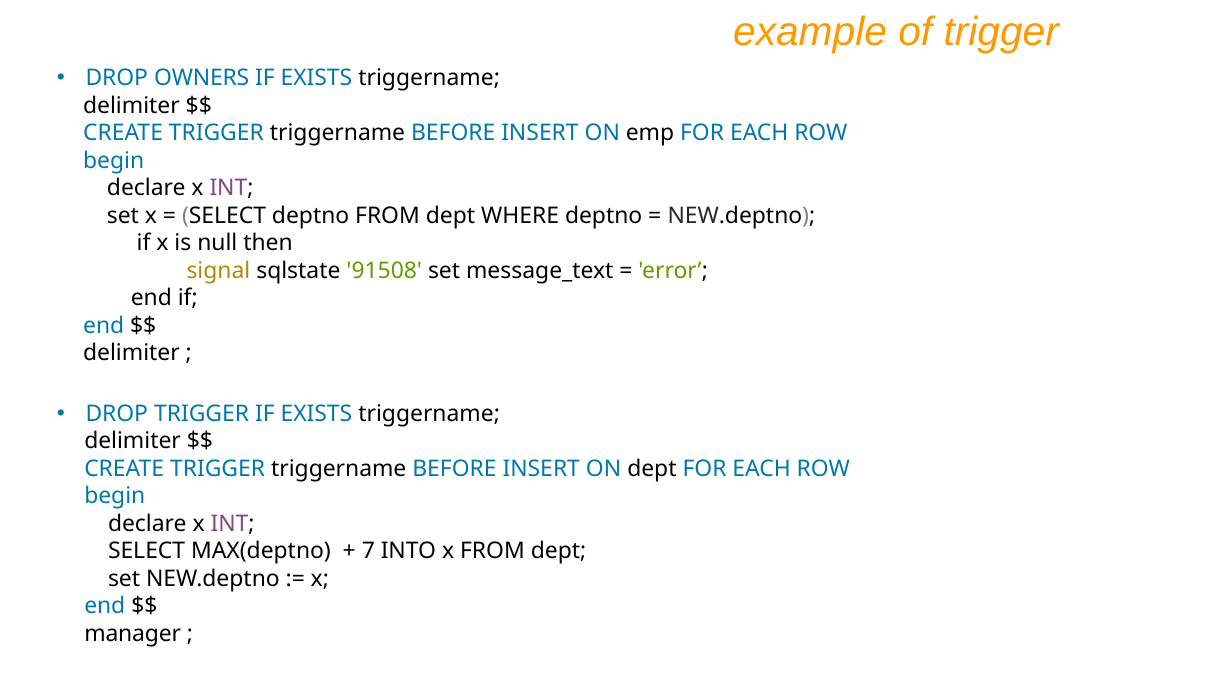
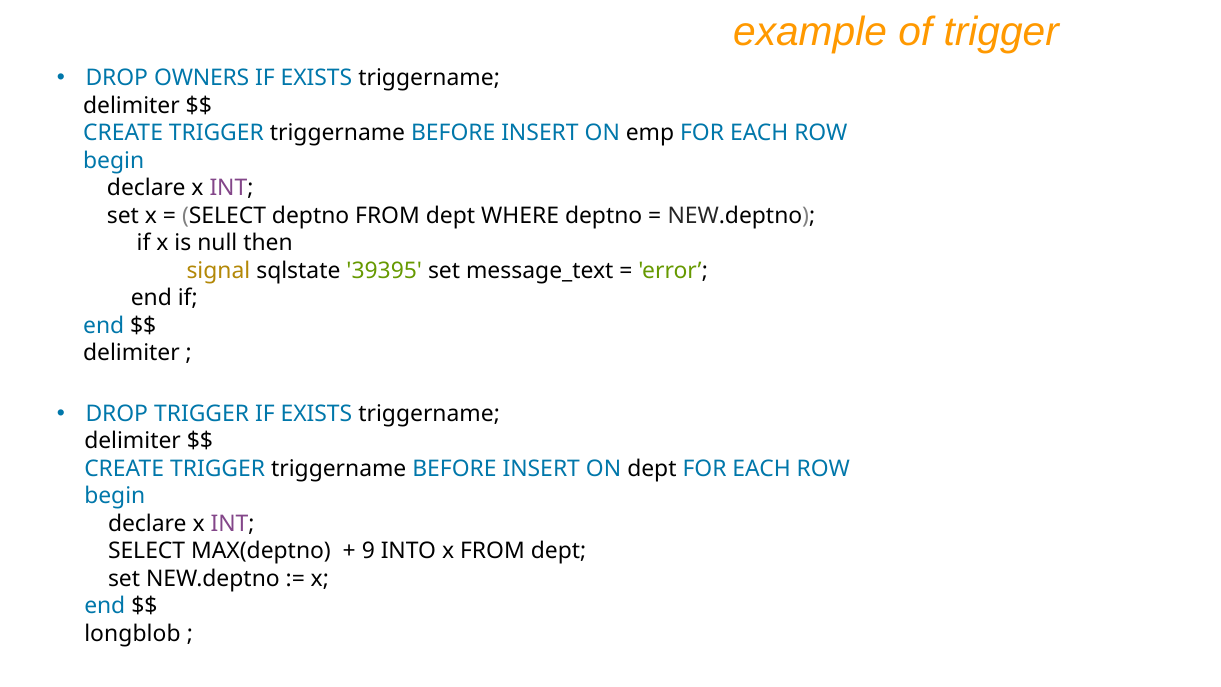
91508: 91508 -> 39395
7: 7 -> 9
manager: manager -> longblob
